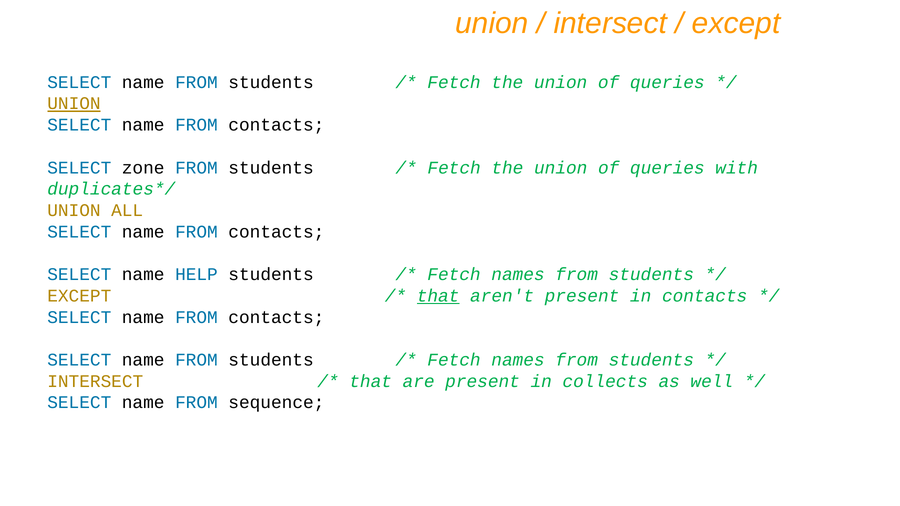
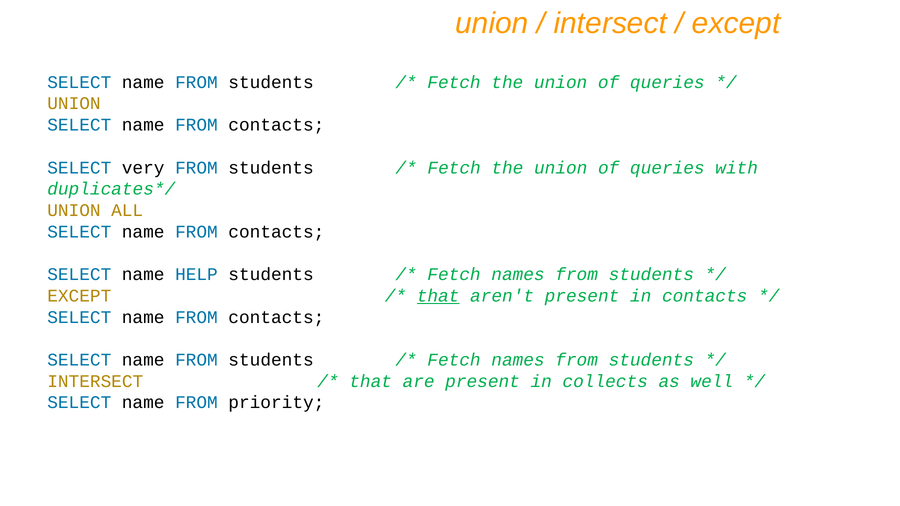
UNION at (74, 104) underline: present -> none
zone: zone -> very
sequence: sequence -> priority
